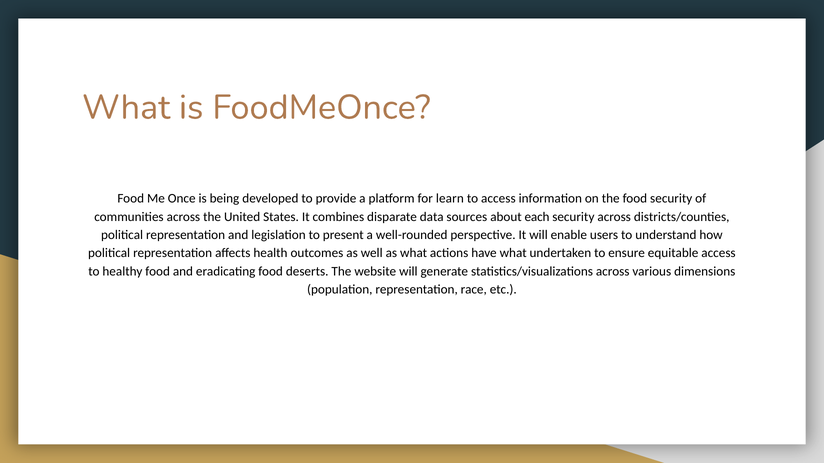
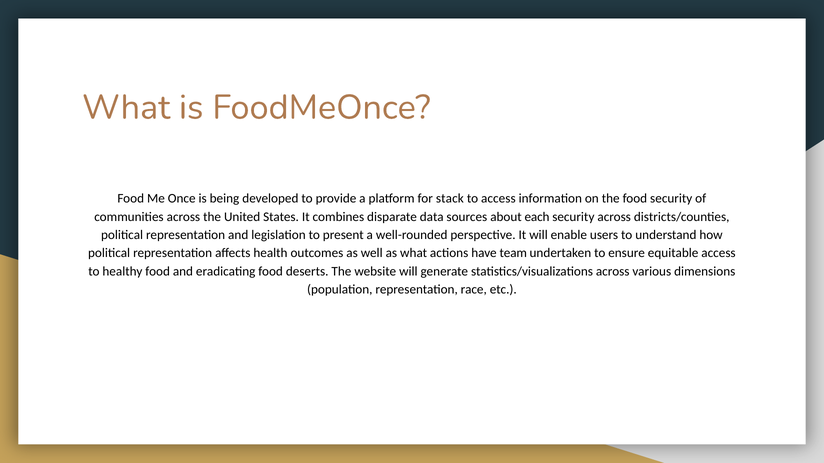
learn: learn -> stack
have what: what -> team
